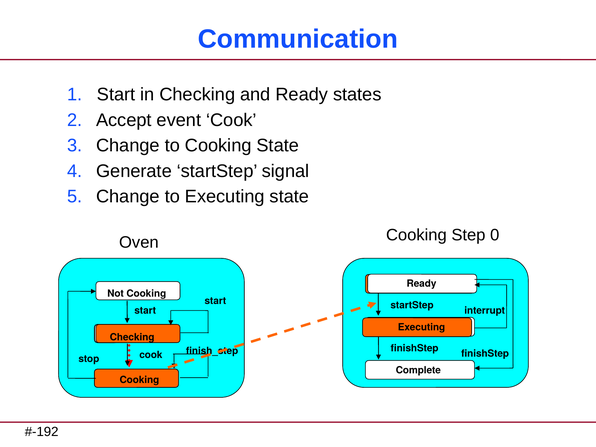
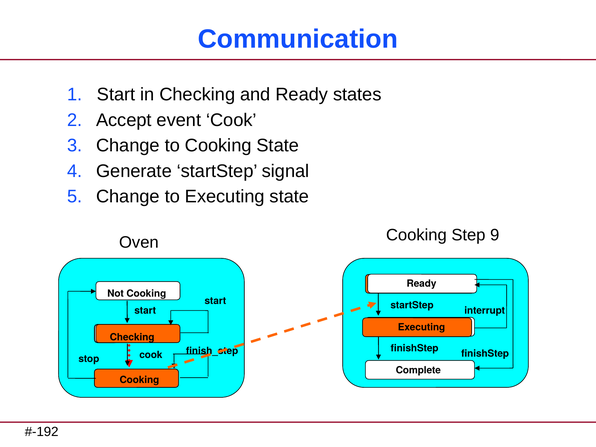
0: 0 -> 9
